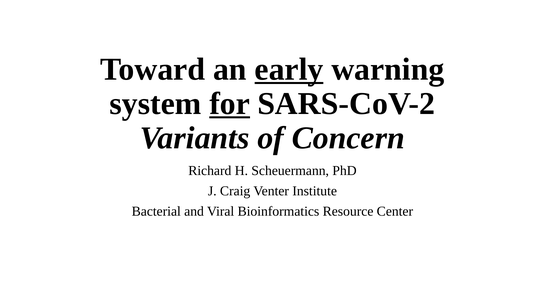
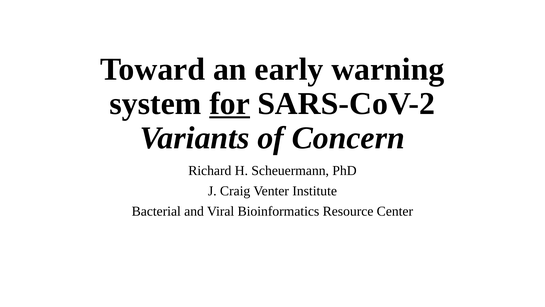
early underline: present -> none
